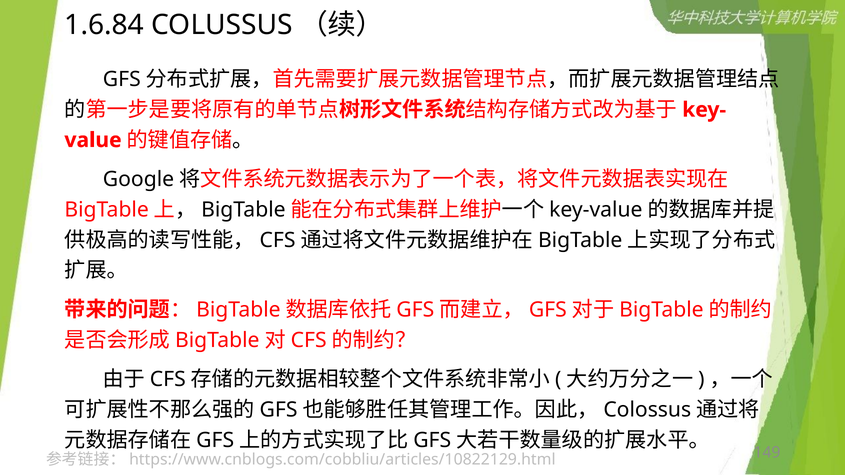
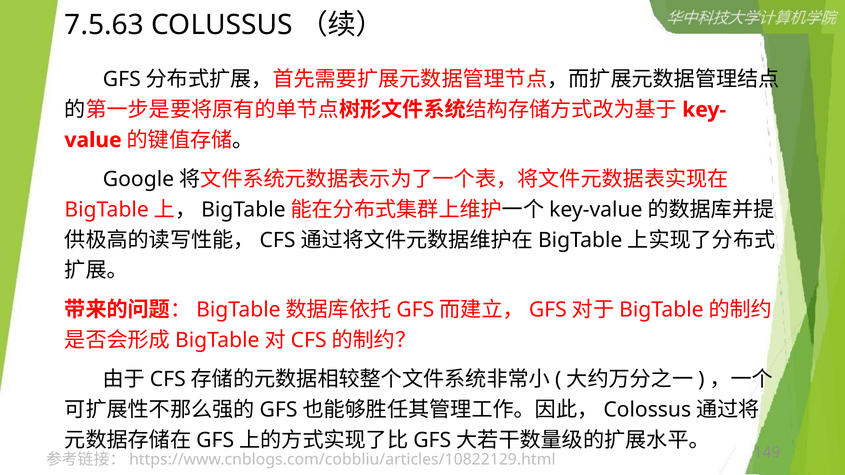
1.6.84: 1.6.84 -> 7.5.63
